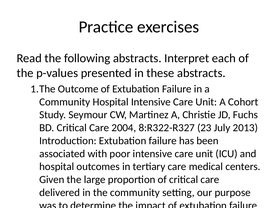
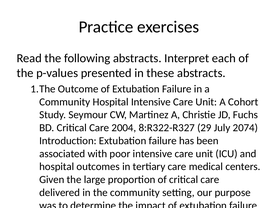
23: 23 -> 29
2013: 2013 -> 2074
